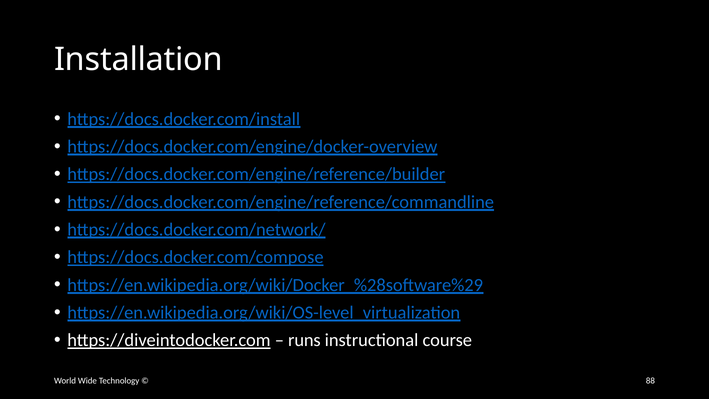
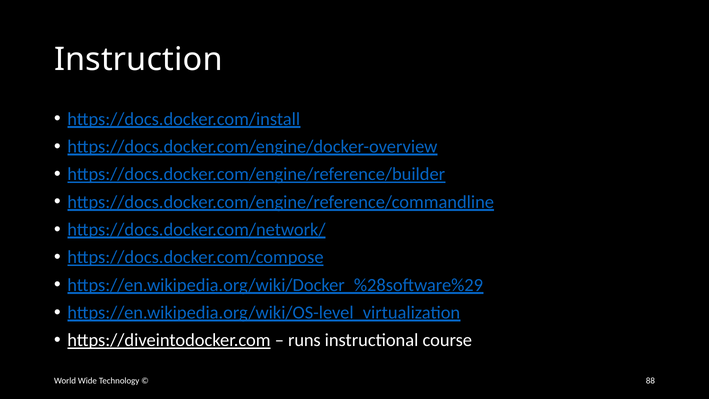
Installation: Installation -> Instruction
